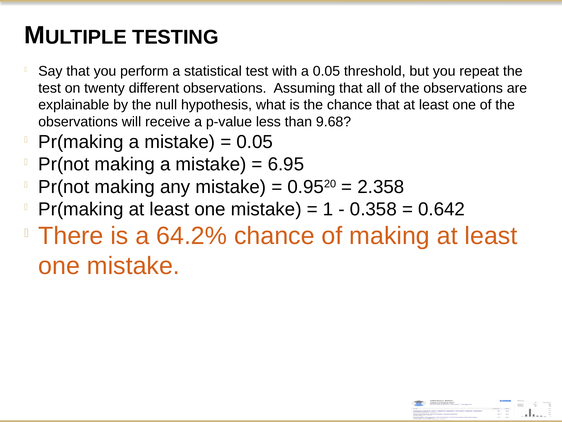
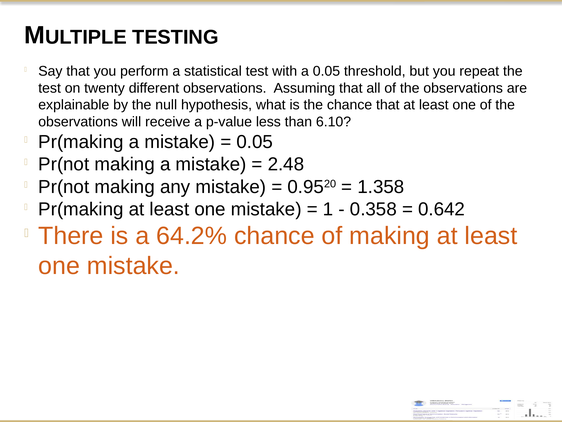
9.68: 9.68 -> 6.10
6.95: 6.95 -> 2.48
2.358: 2.358 -> 1.358
